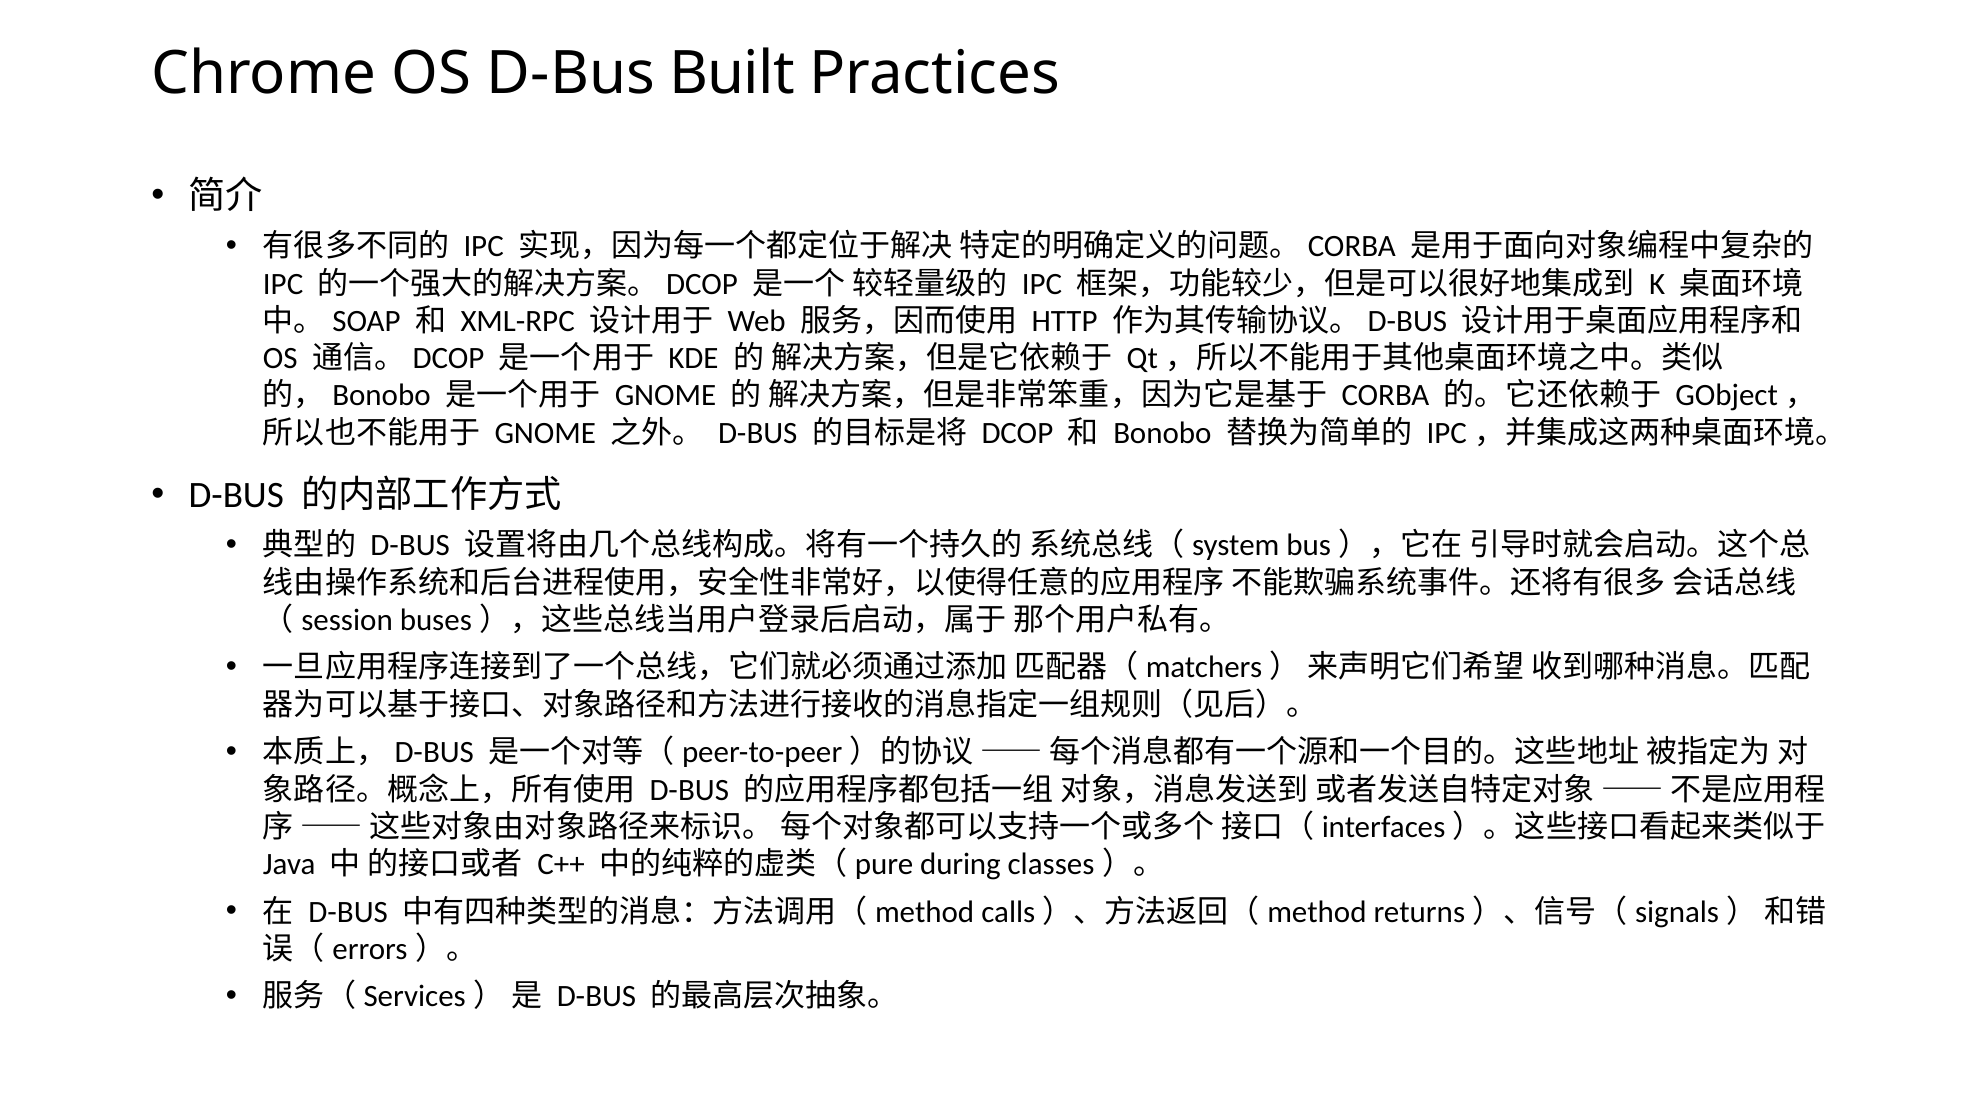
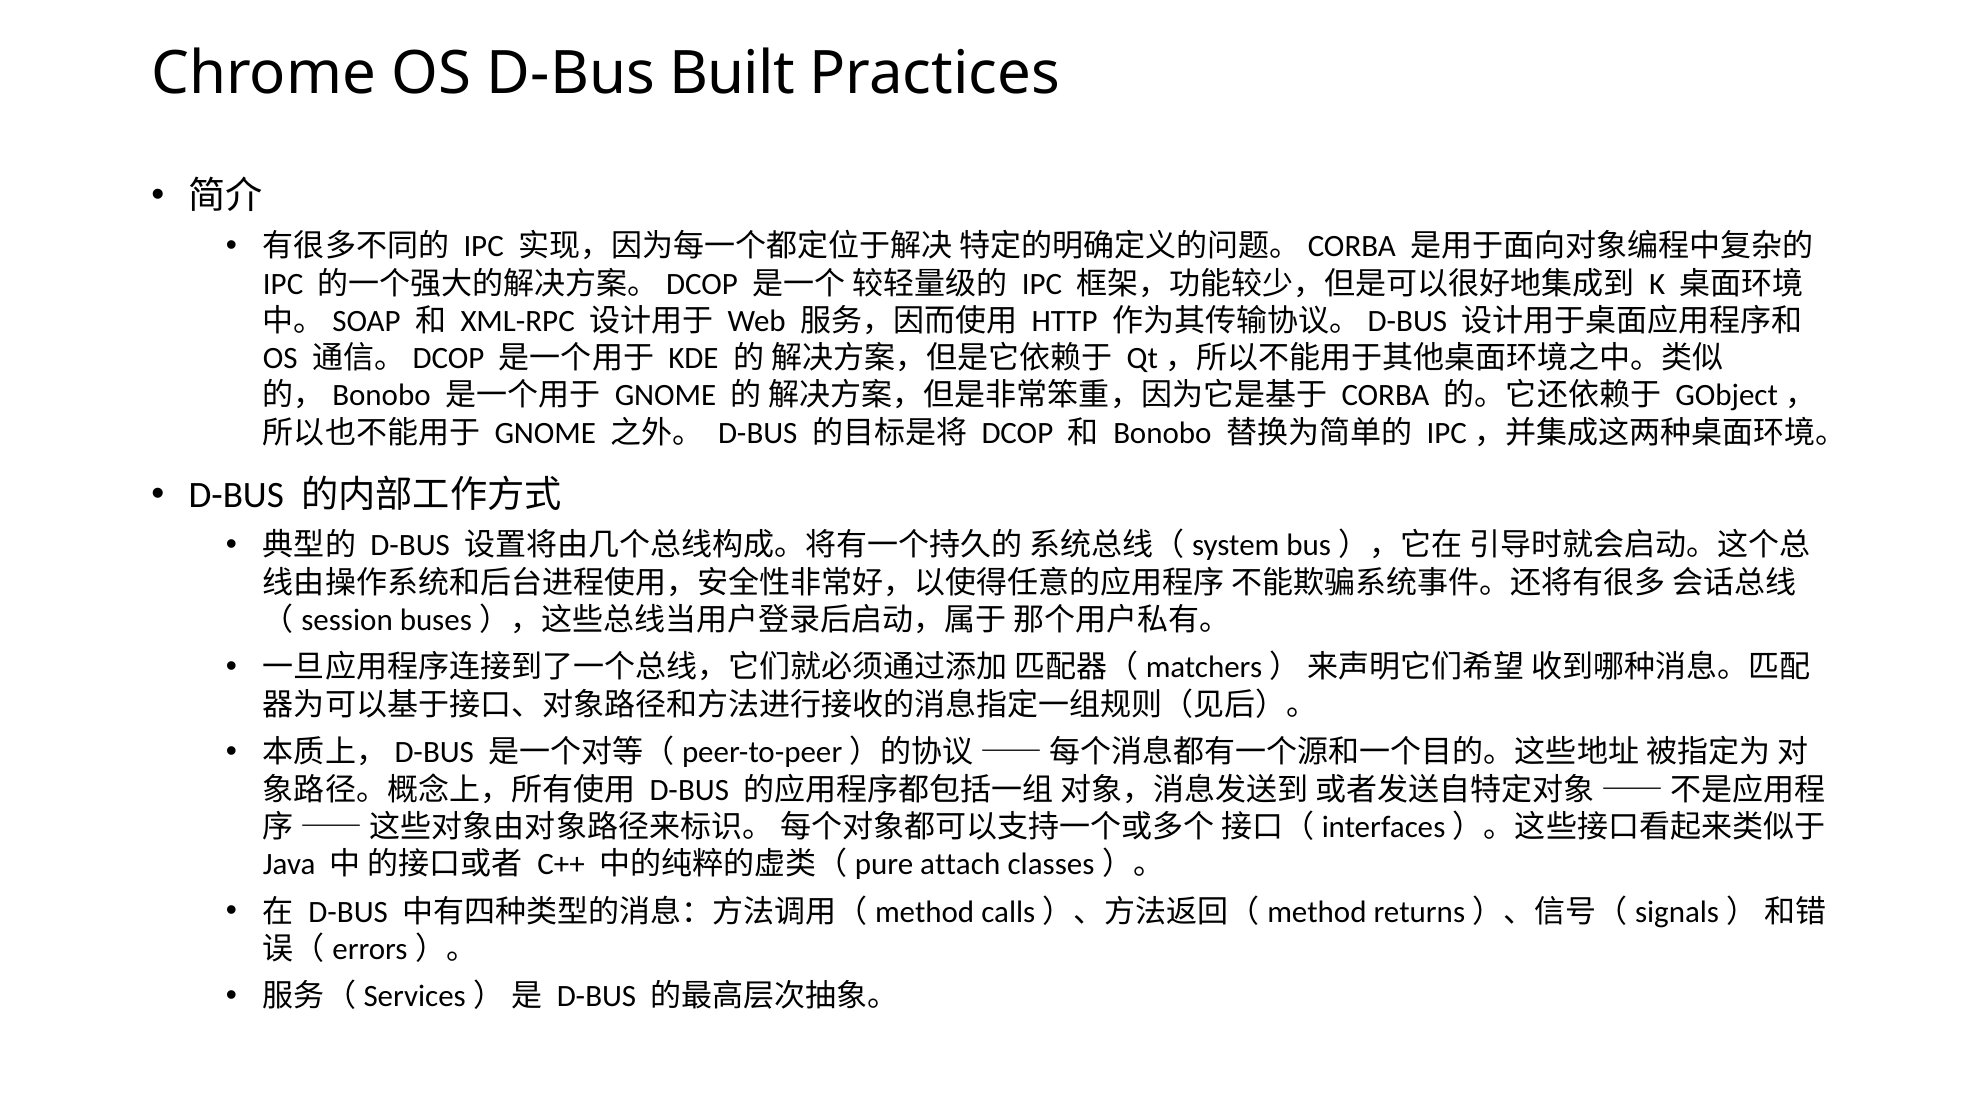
during: during -> attach
